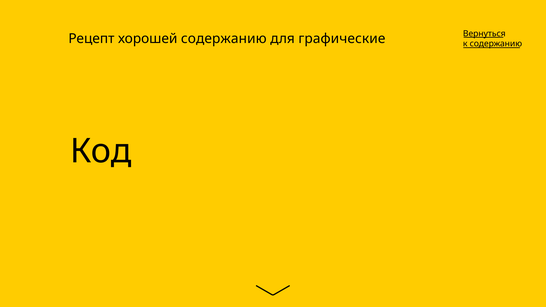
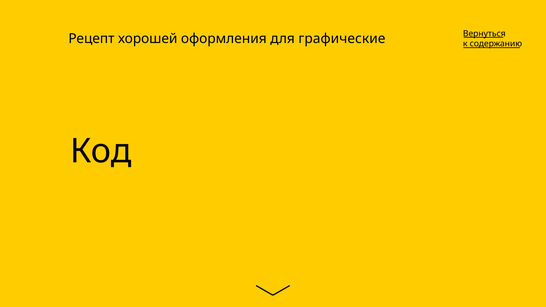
хорошей содержанию: содержанию -> оформления
